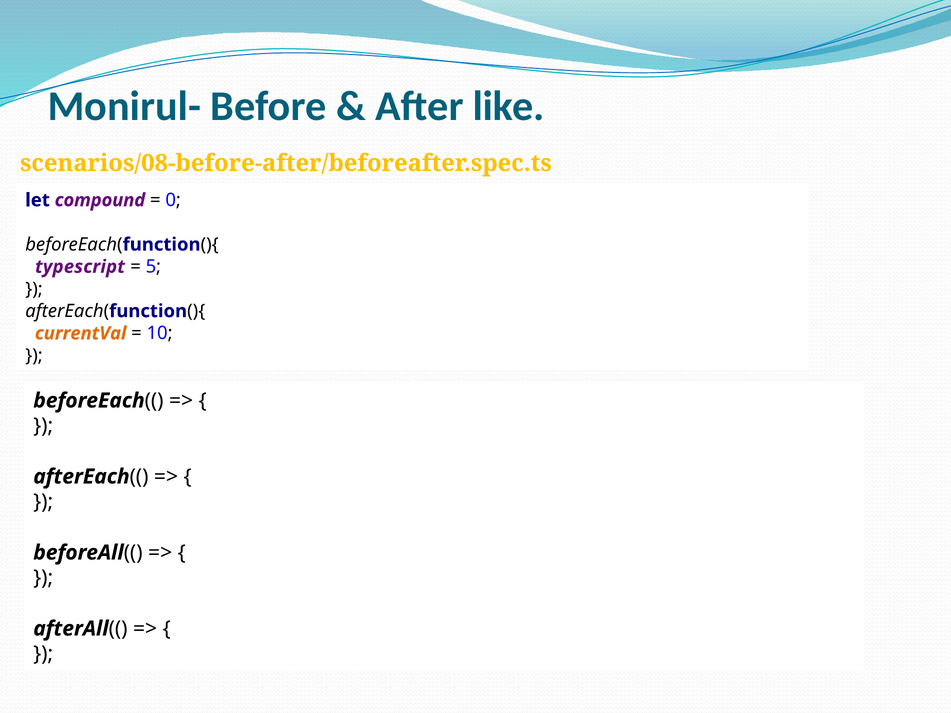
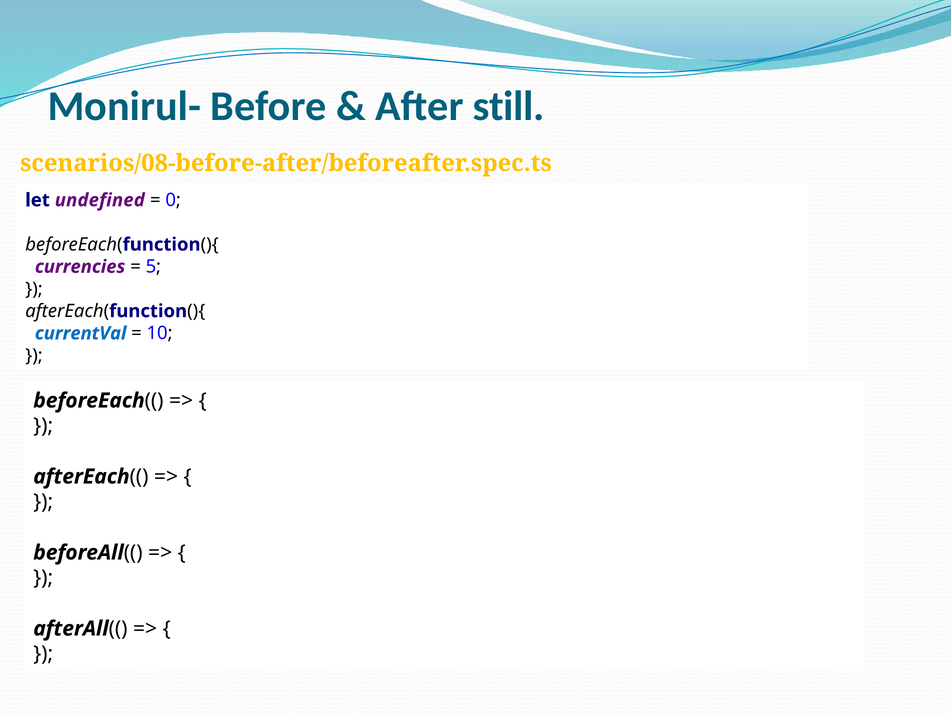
like: like -> still
compound: compound -> undefined
typescript: typescript -> currencies
currentVal colour: orange -> blue
